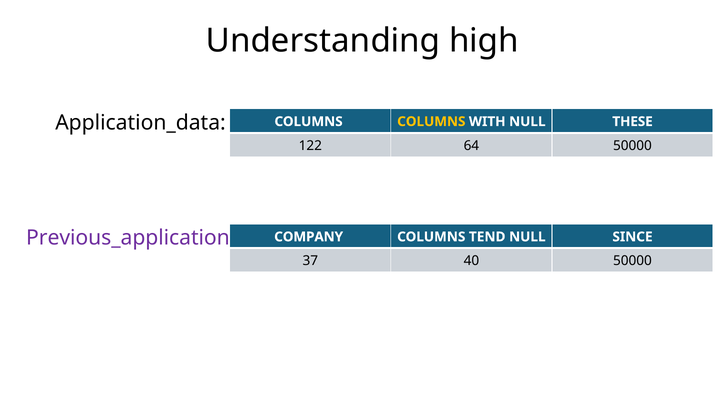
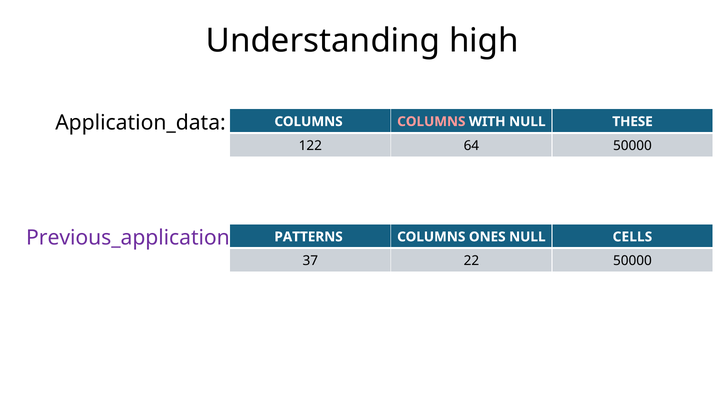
COLUMNS at (431, 121) colour: yellow -> pink
COMPANY: COMPANY -> PATTERNS
TEND: TEND -> ONES
SINCE: SINCE -> CELLS
40: 40 -> 22
